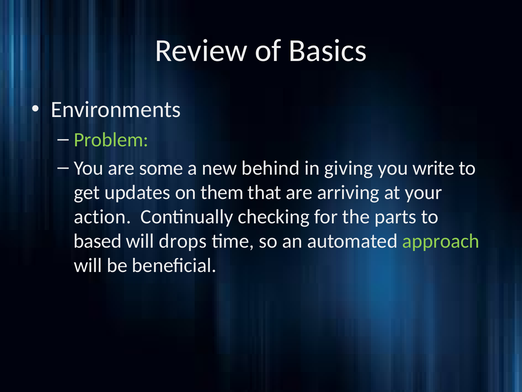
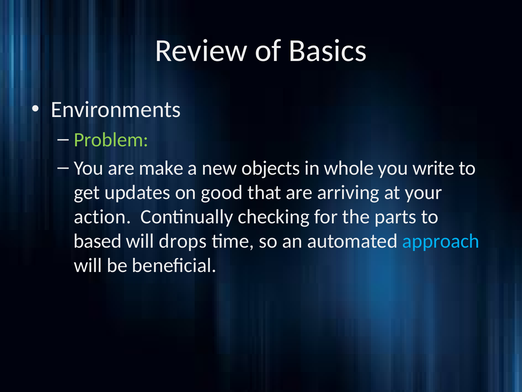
some: some -> make
behind: behind -> objects
giving: giving -> whole
them: them -> good
approach colour: light green -> light blue
